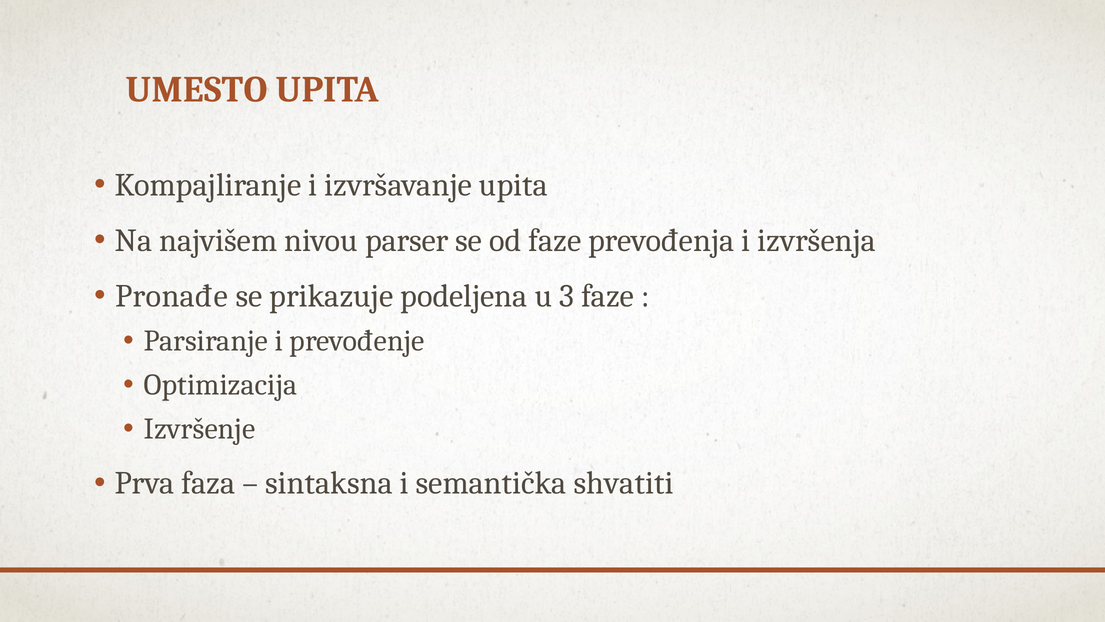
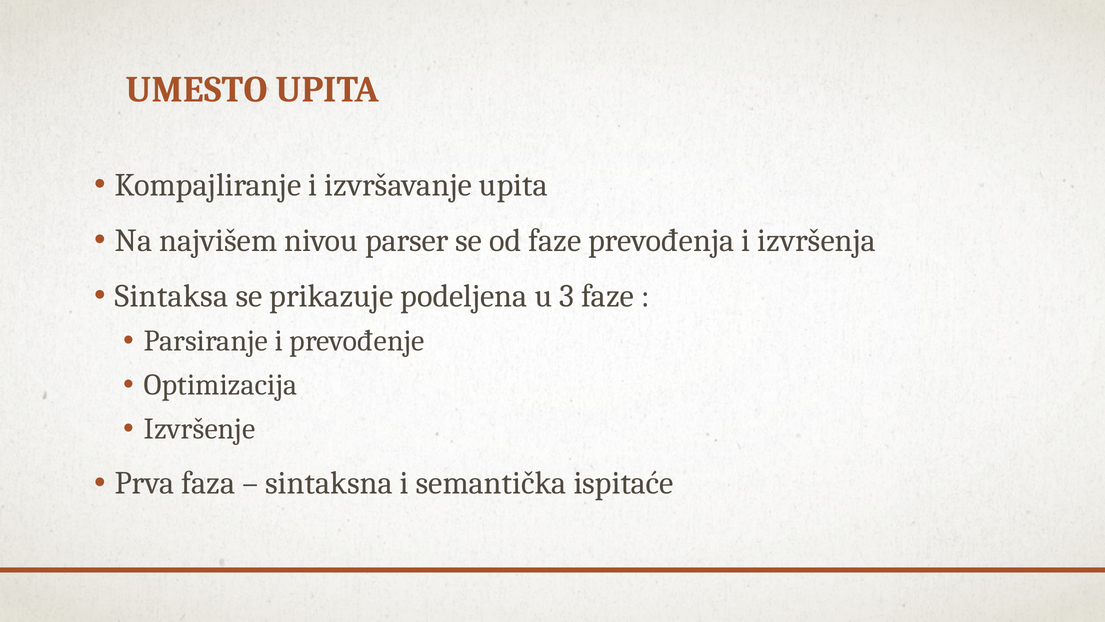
Pronađe: Pronađe -> Sintaksa
shvatiti: shvatiti -> ispitaće
